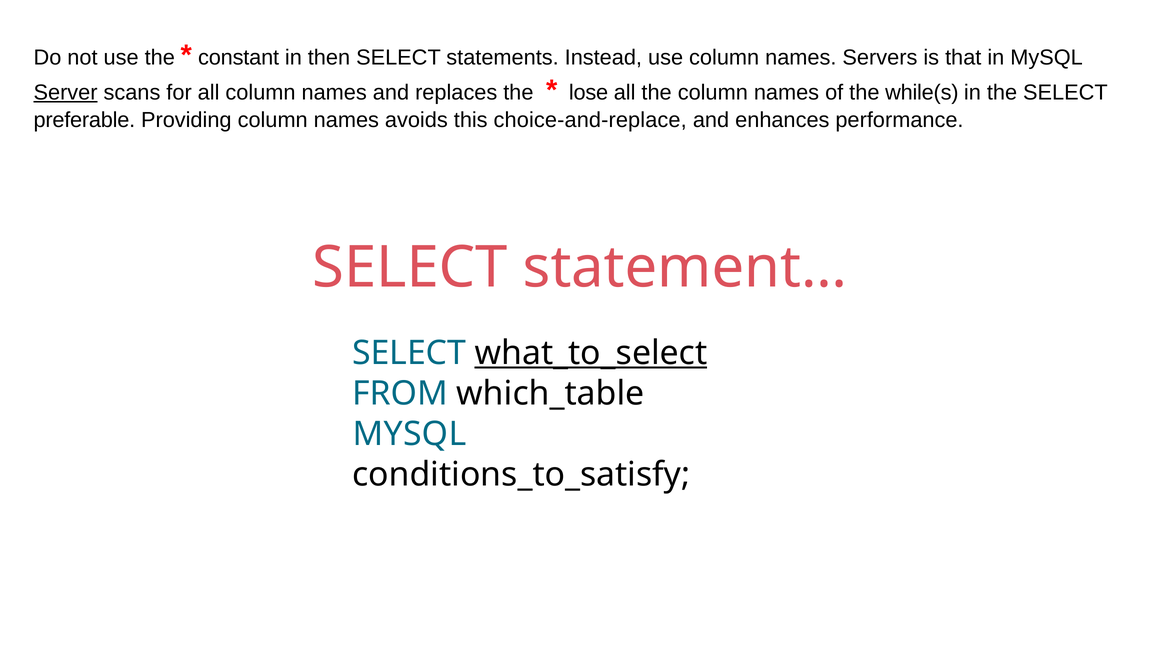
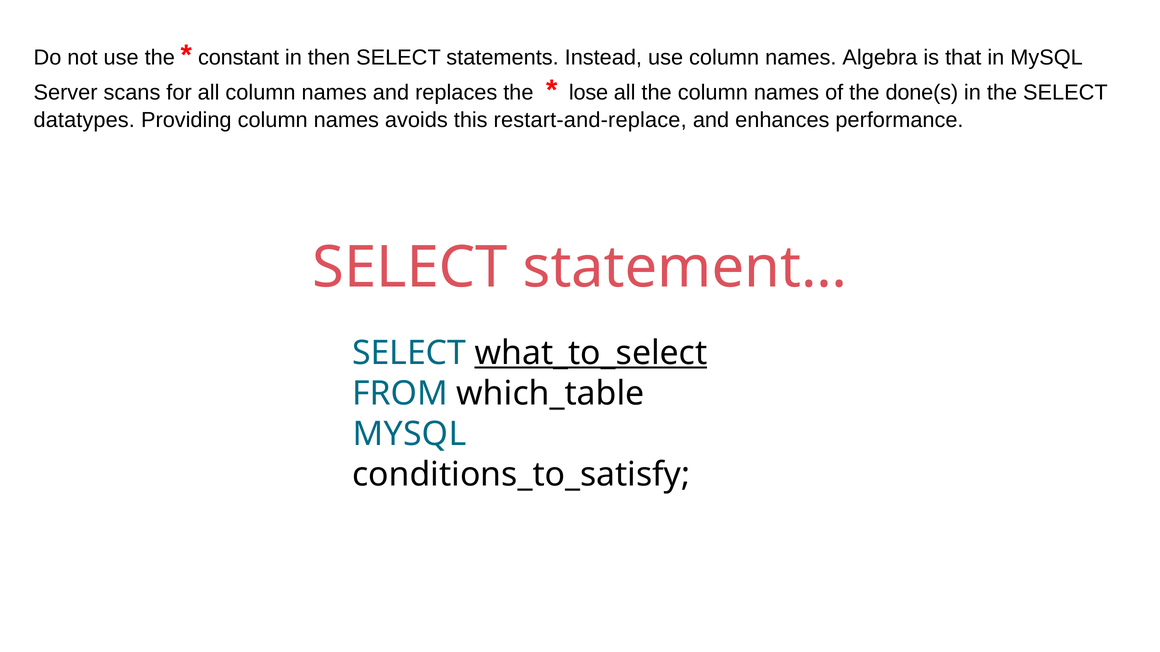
Servers: Servers -> Algebra
Server underline: present -> none
while(s: while(s -> done(s
preferable: preferable -> datatypes
choice-and-replace: choice-and-replace -> restart-and-replace
